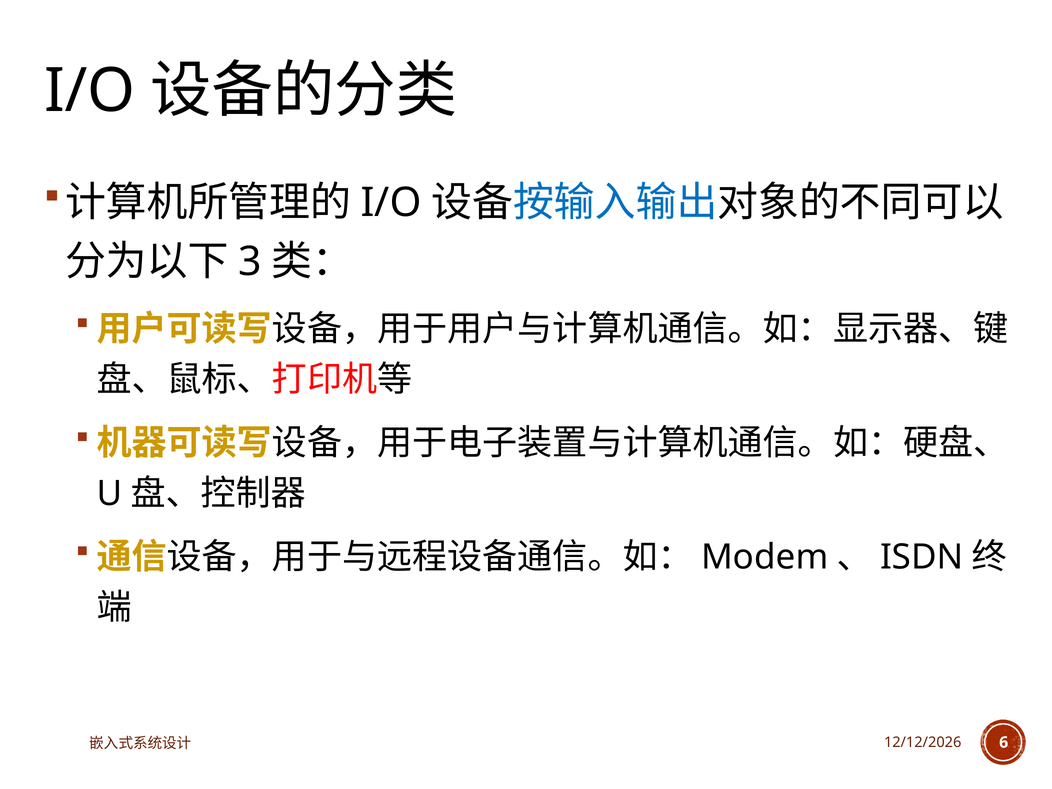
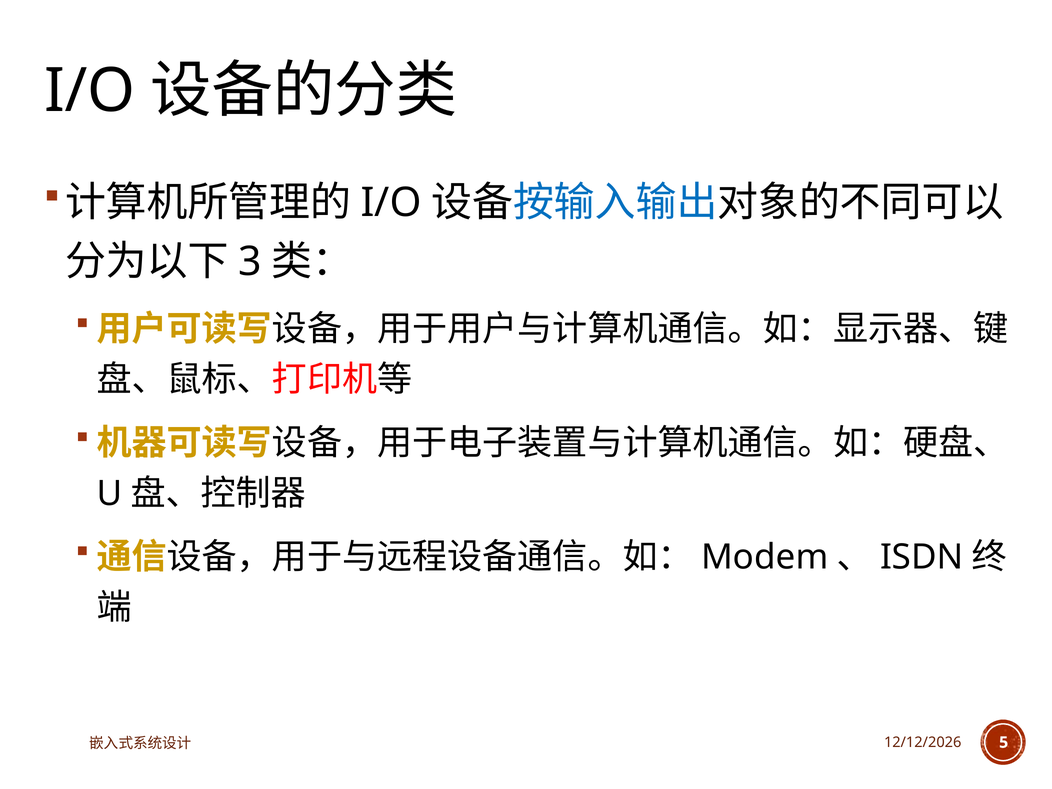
6: 6 -> 5
